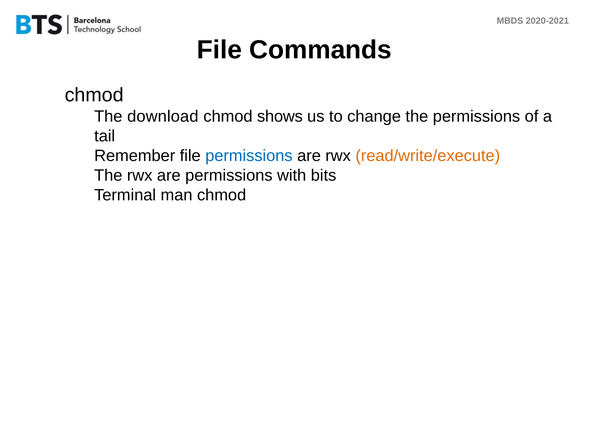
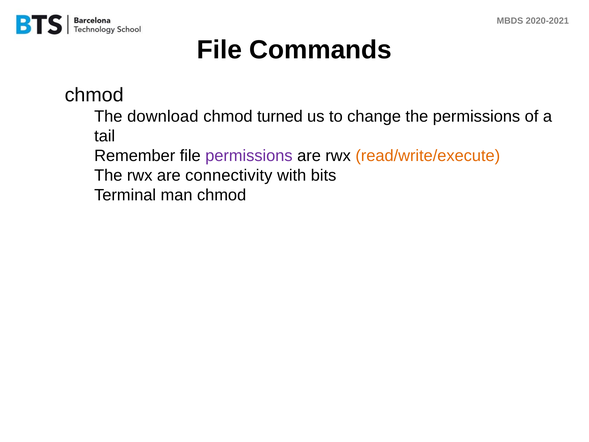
shows: shows -> turned
permissions at (249, 156) colour: blue -> purple
are permissions: permissions -> connectivity
